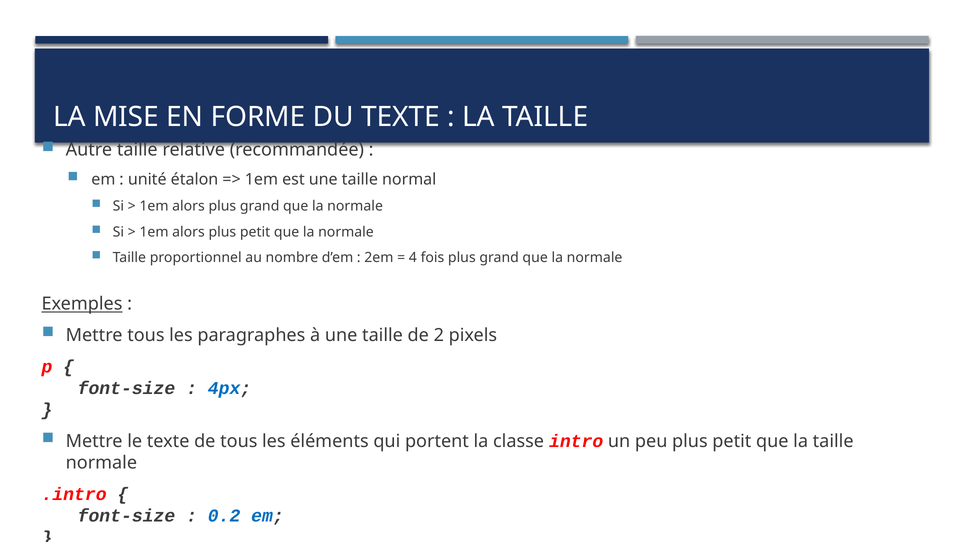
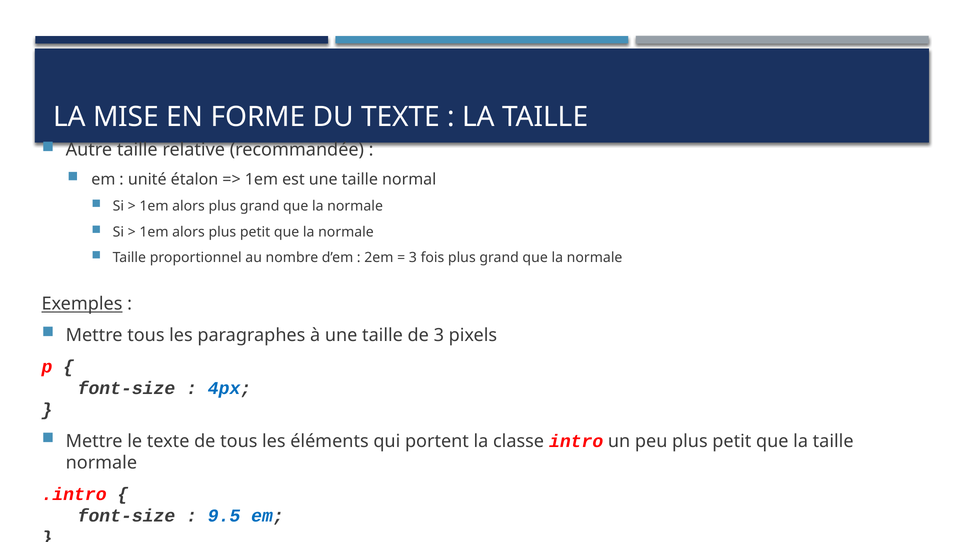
4 at (413, 258): 4 -> 3
de 2: 2 -> 3
0.2: 0.2 -> 9.5
